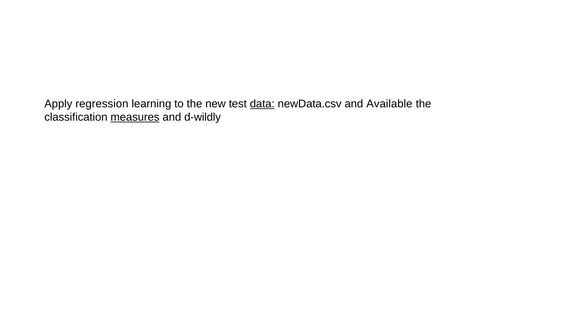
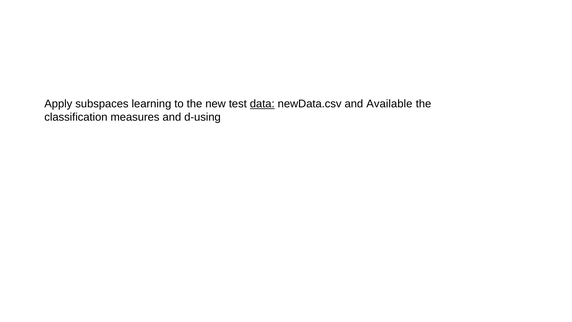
regression: regression -> subspaces
measures underline: present -> none
d-wildly: d-wildly -> d-using
